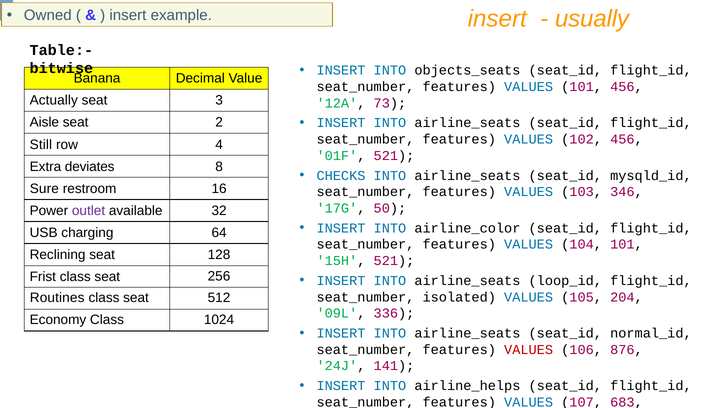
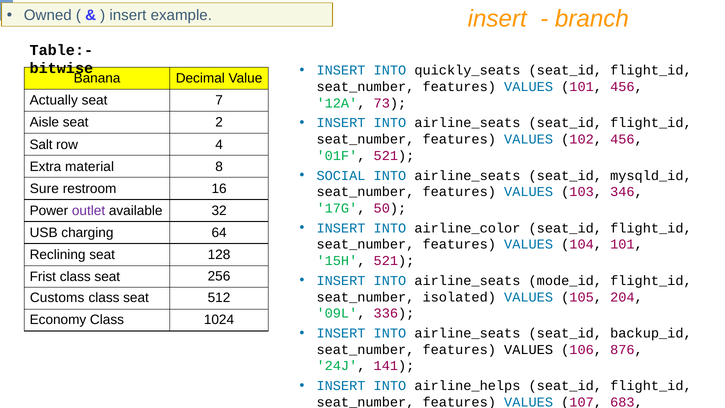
usually: usually -> branch
objects_seats: objects_seats -> quickly_seats
3: 3 -> 7
Still: Still -> Salt
deviates: deviates -> material
CHECKS: CHECKS -> SOCIAL
loop_id: loop_id -> mode_id
Routines: Routines -> Customs
normal_id: normal_id -> backup_id
VALUES at (529, 349) colour: red -> black
